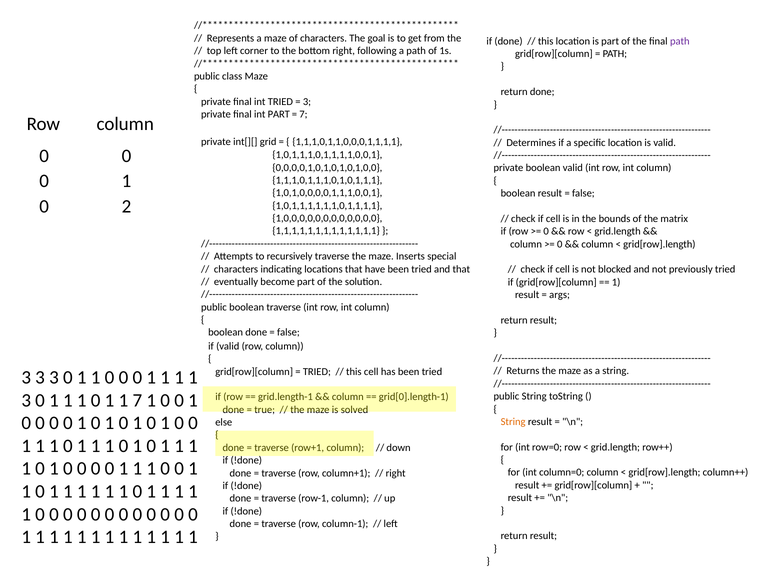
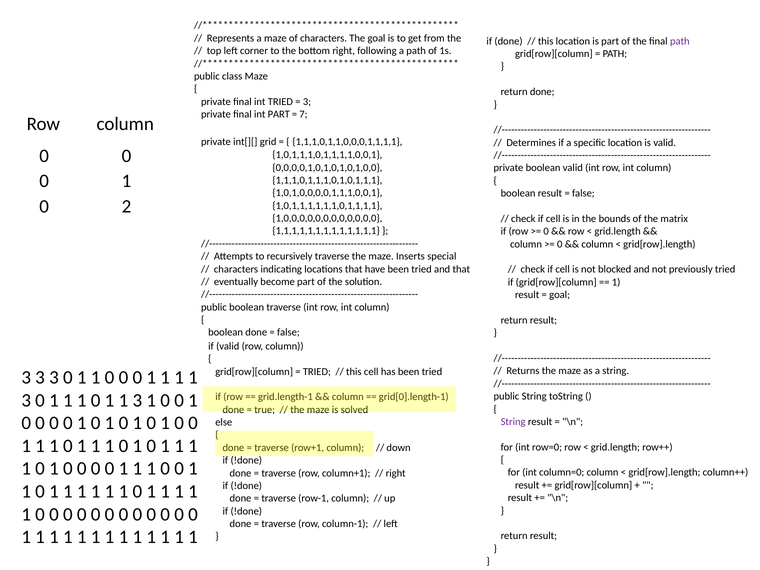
args at (560, 295): args -> goal
0 1 1 7: 7 -> 3
String at (513, 422) colour: orange -> purple
